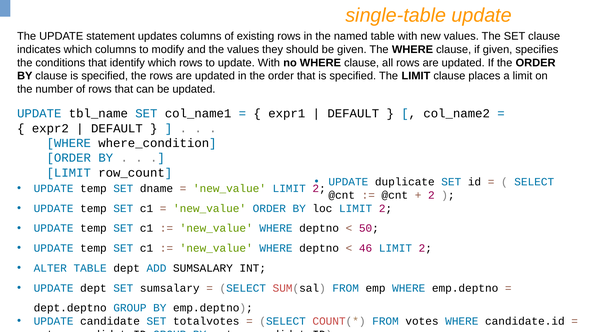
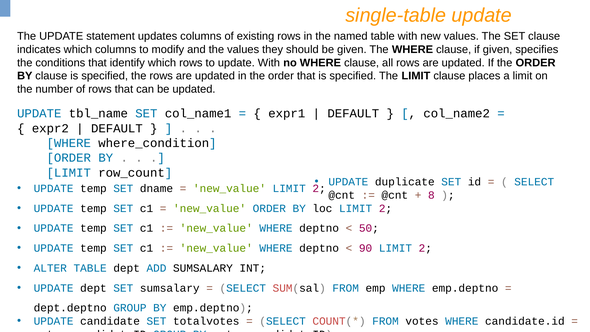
2 at (431, 195): 2 -> 8
46: 46 -> 90
